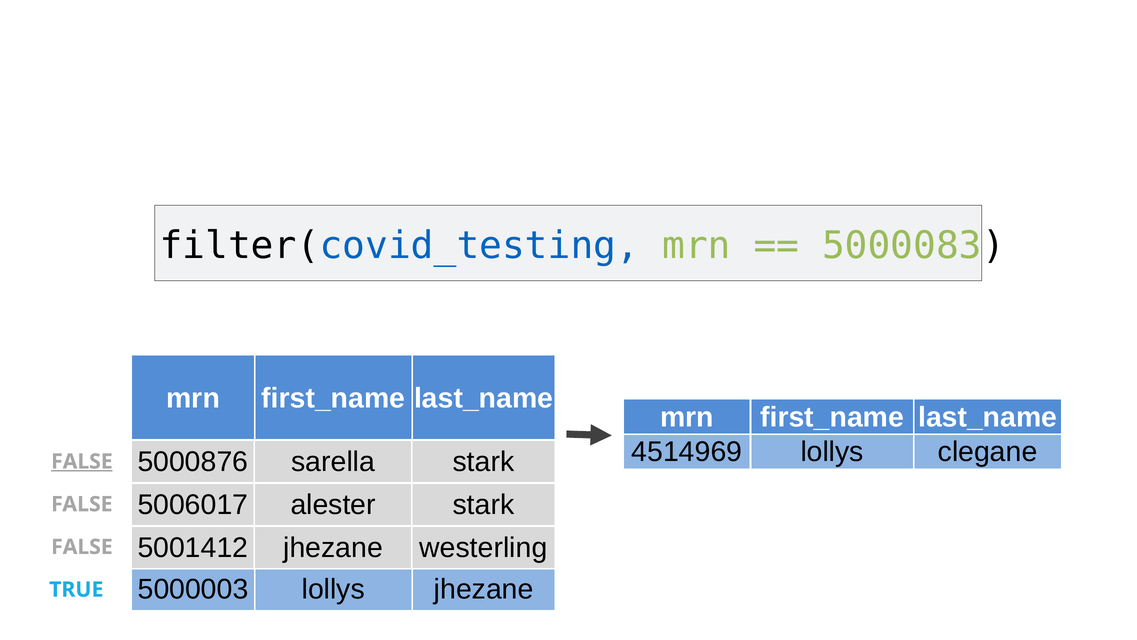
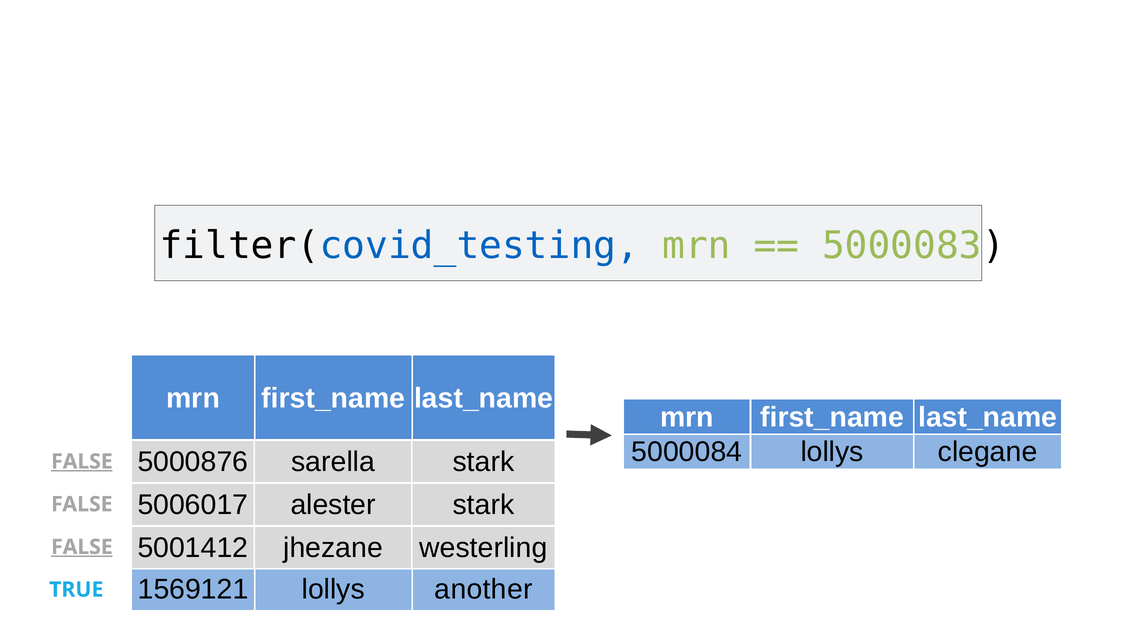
4514969: 4514969 -> 5000084
FALSE at (82, 547) underline: none -> present
5000003: 5000003 -> 1569121
lollys jhezane: jhezane -> another
